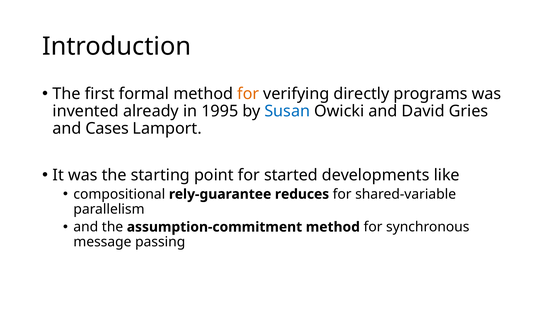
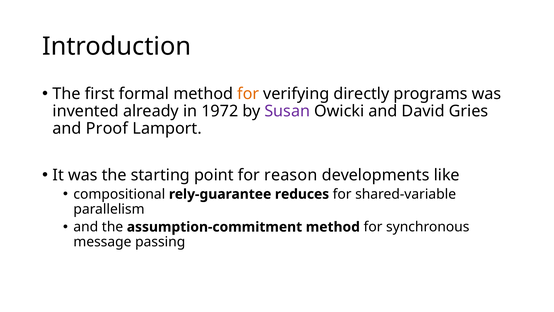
1995: 1995 -> 1972
Susan colour: blue -> purple
Cases: Cases -> Proof
started: started -> reason
